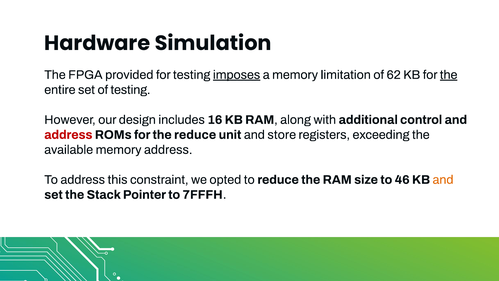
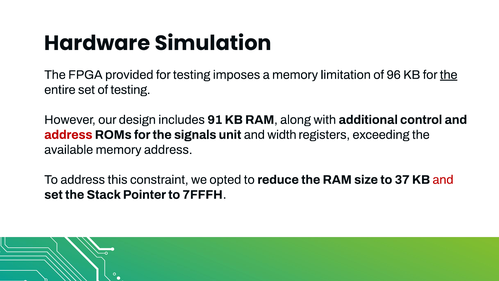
imposes underline: present -> none
62: 62 -> 96
16: 16 -> 91
the reduce: reduce -> signals
store: store -> width
46: 46 -> 37
and at (443, 179) colour: orange -> red
